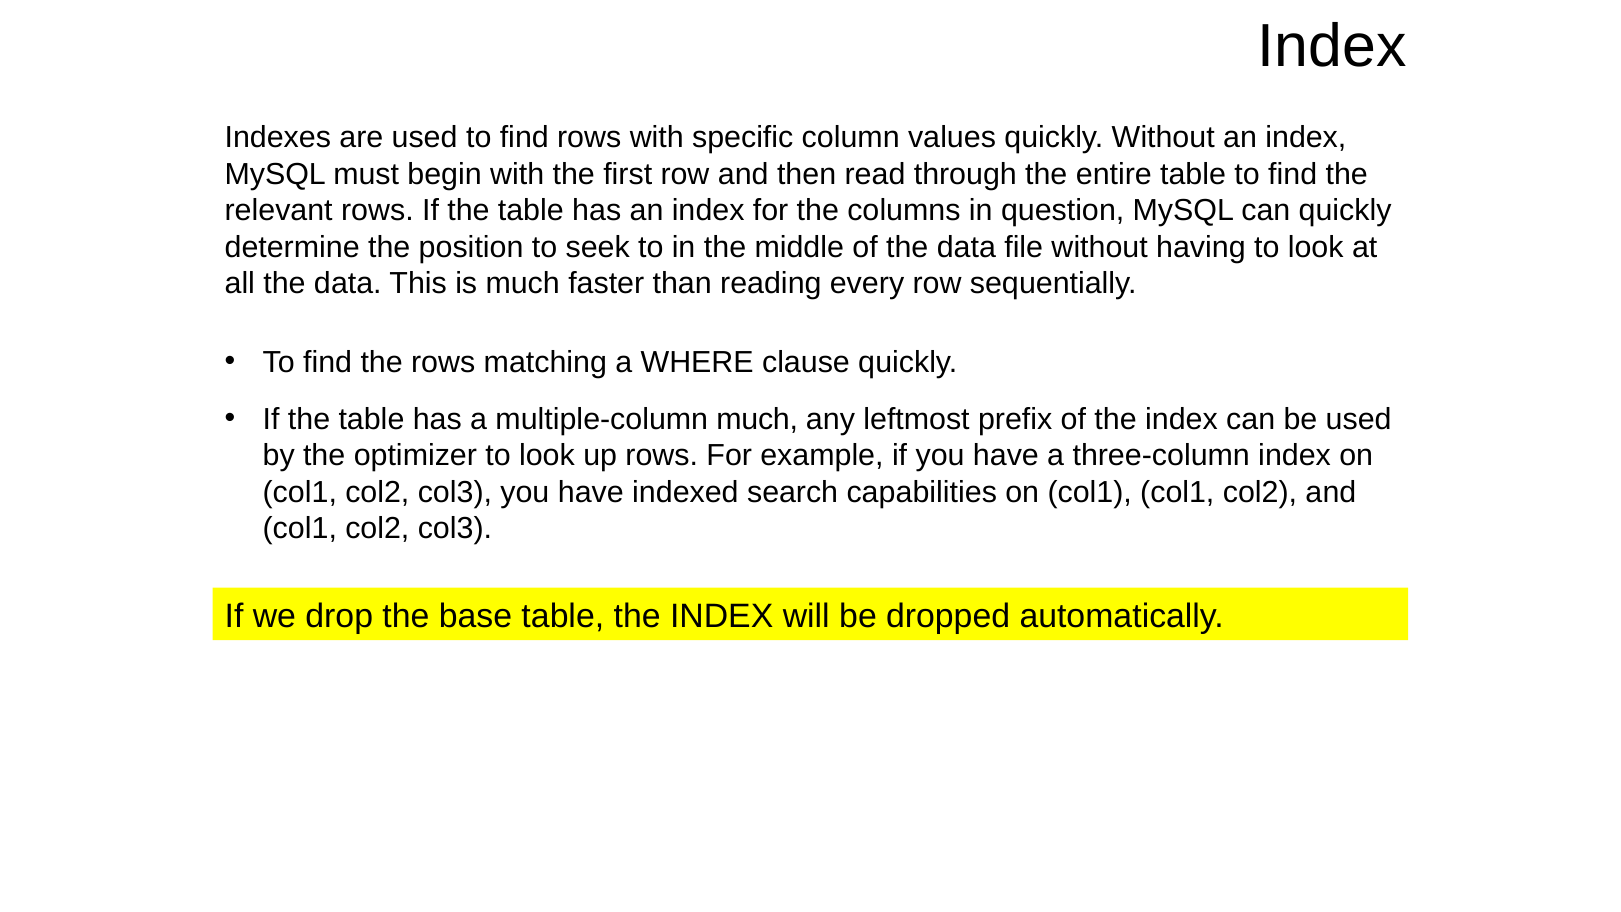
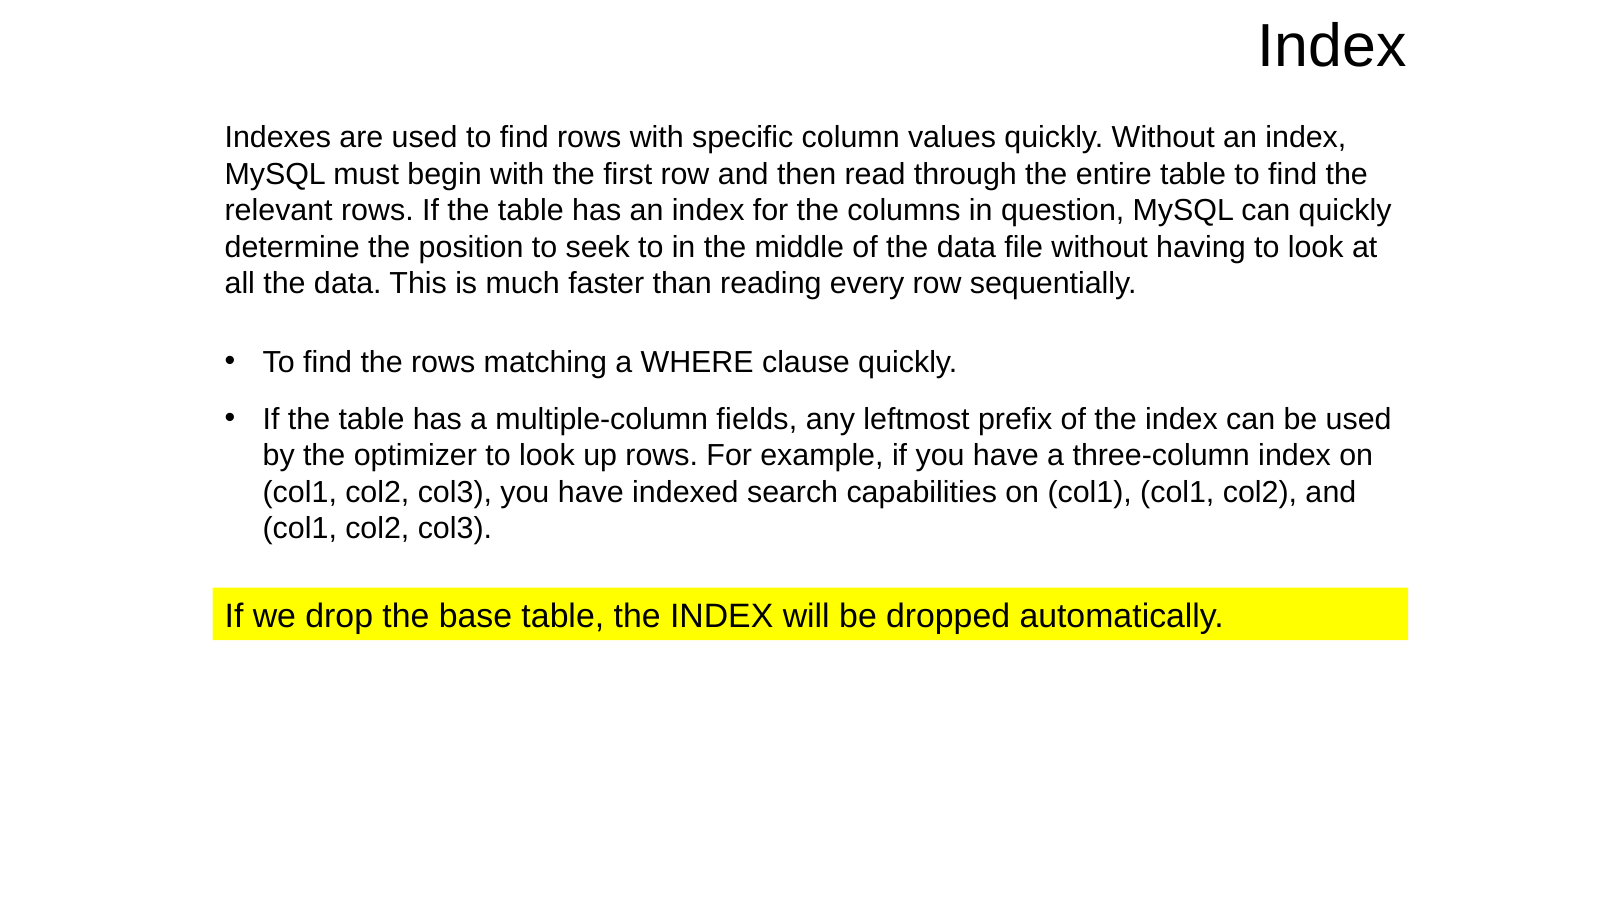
multiple-column much: much -> fields
